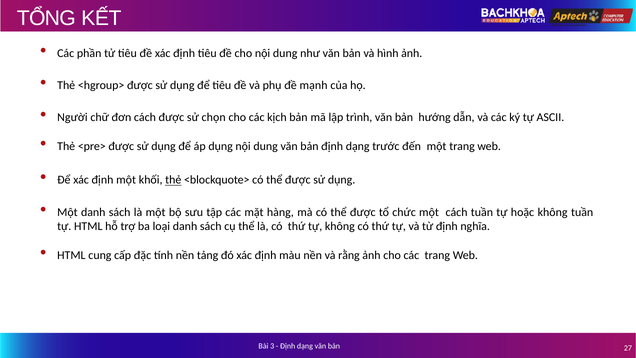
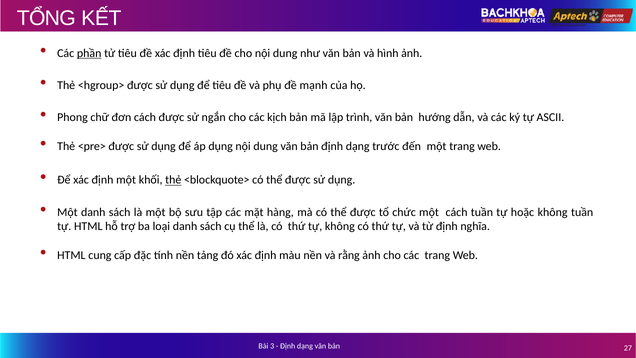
phần underline: none -> present
Người: Người -> Phong
chọn: chọn -> ngắn
